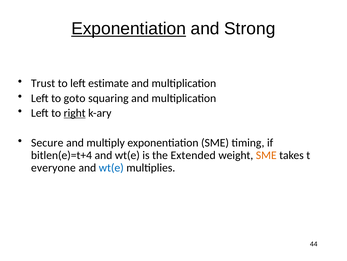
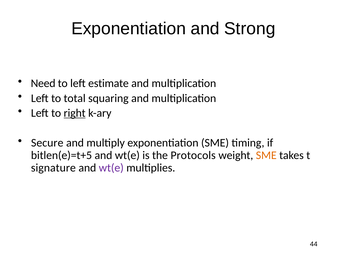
Exponentiation at (129, 29) underline: present -> none
Trust: Trust -> Need
goto: goto -> total
bitlen(e)=t+4: bitlen(e)=t+4 -> bitlen(e)=t+5
Extended: Extended -> Protocols
everyone: everyone -> signature
wt(e at (111, 167) colour: blue -> purple
